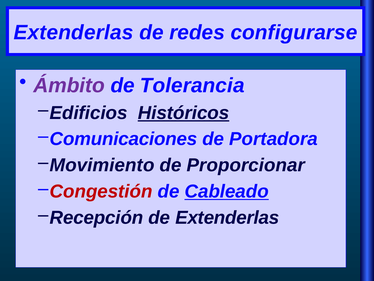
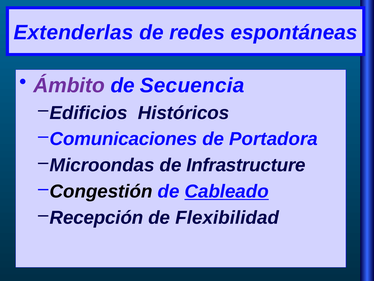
configurarse: configurarse -> espontáneas
Tolerancia: Tolerancia -> Secuencia
Históricos underline: present -> none
Movimiento: Movimiento -> Microondas
Proporcionar: Proporcionar -> Infrastructure
Congestión colour: red -> black
de Extenderlas: Extenderlas -> Flexibilidad
